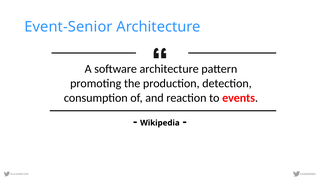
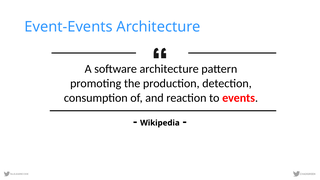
Event-Senior: Event-Senior -> Event-Events
